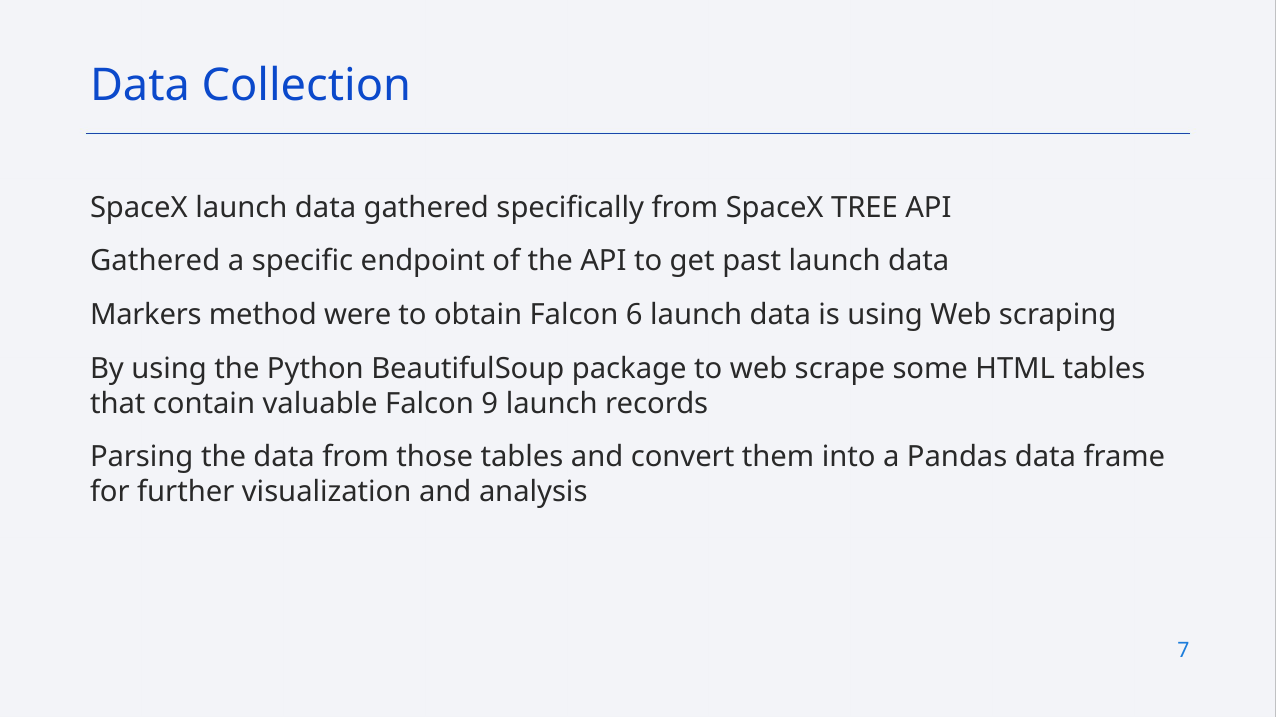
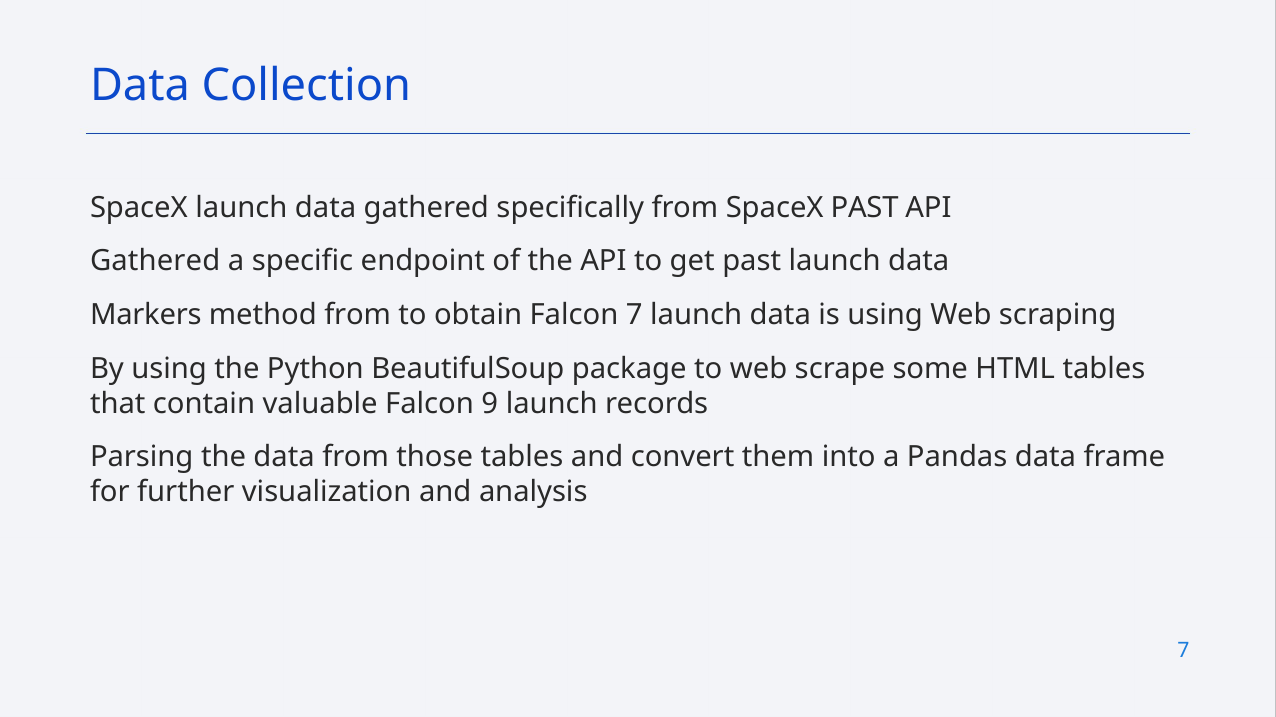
SpaceX TREE: TREE -> PAST
method were: were -> from
Falcon 6: 6 -> 7
